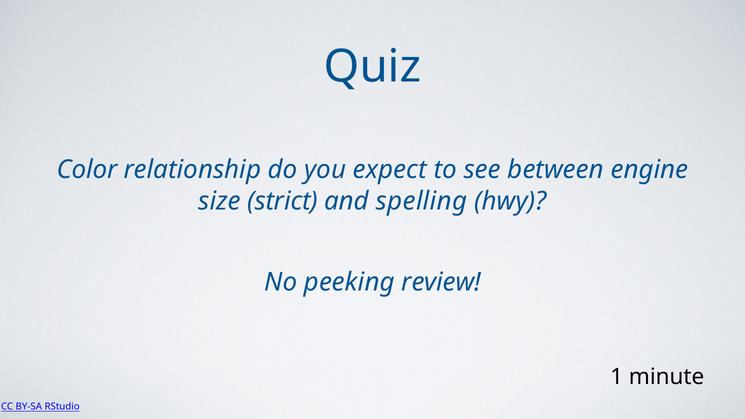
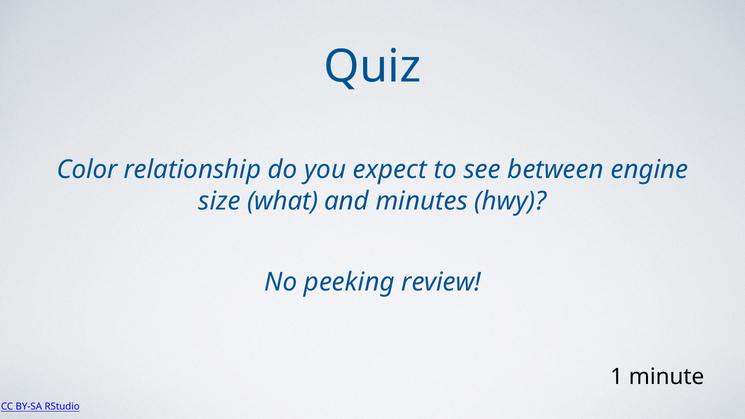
strict: strict -> what
spelling: spelling -> minutes
